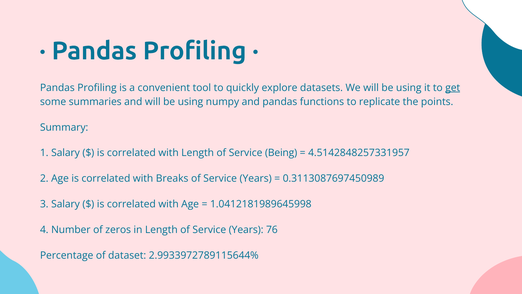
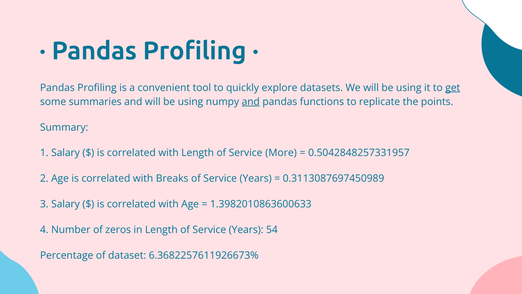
and at (251, 102) underline: none -> present
Being: Being -> More
4.5142848257331957: 4.5142848257331957 -> 0.5042848257331957
1.0412181989645998: 1.0412181989645998 -> 1.3982010863600633
76: 76 -> 54
2.9933972789115644%: 2.9933972789115644% -> 6.3682257611926673%
